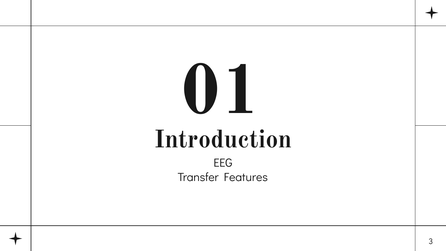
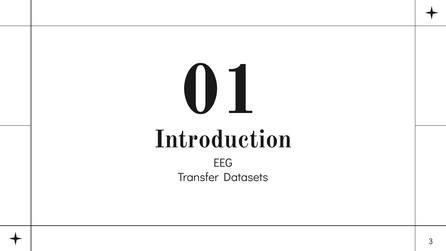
Features: Features -> Datasets
